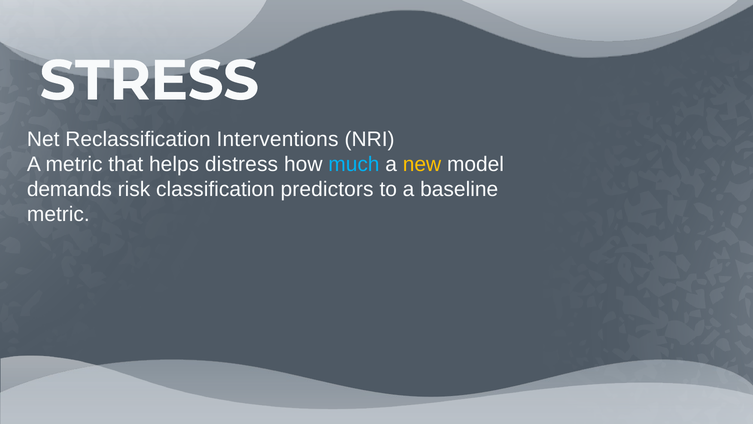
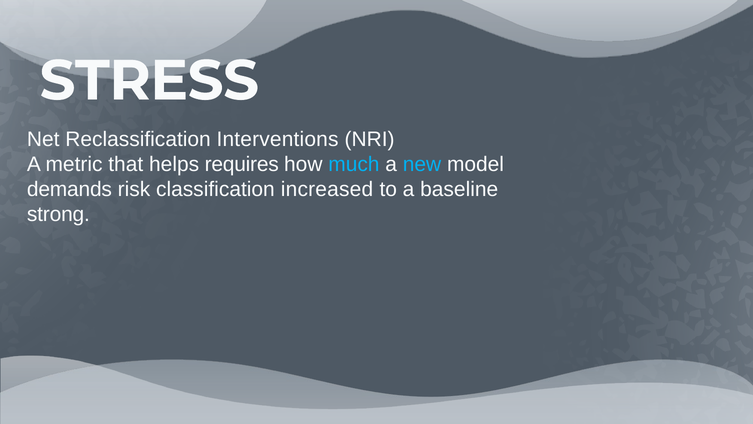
distress: distress -> requires
new colour: yellow -> light blue
predictors: predictors -> increased
metric at (58, 214): metric -> strong
